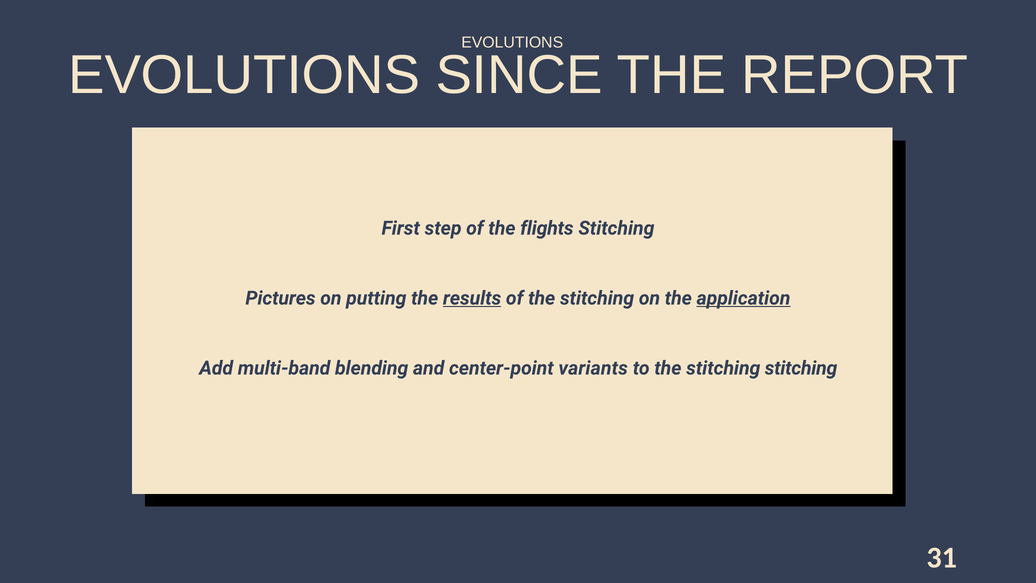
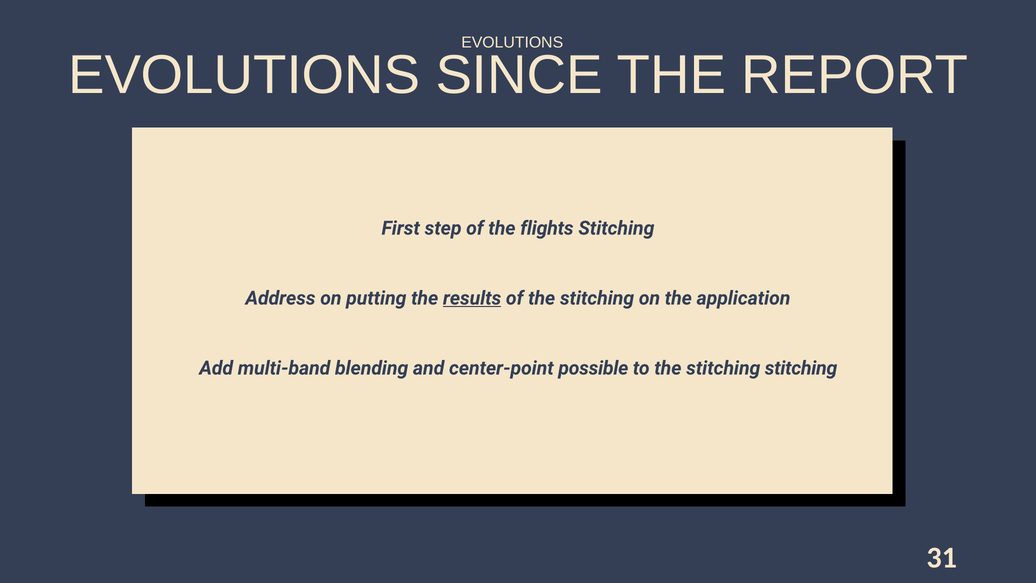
Pictures: Pictures -> Address
application underline: present -> none
variants: variants -> possible
